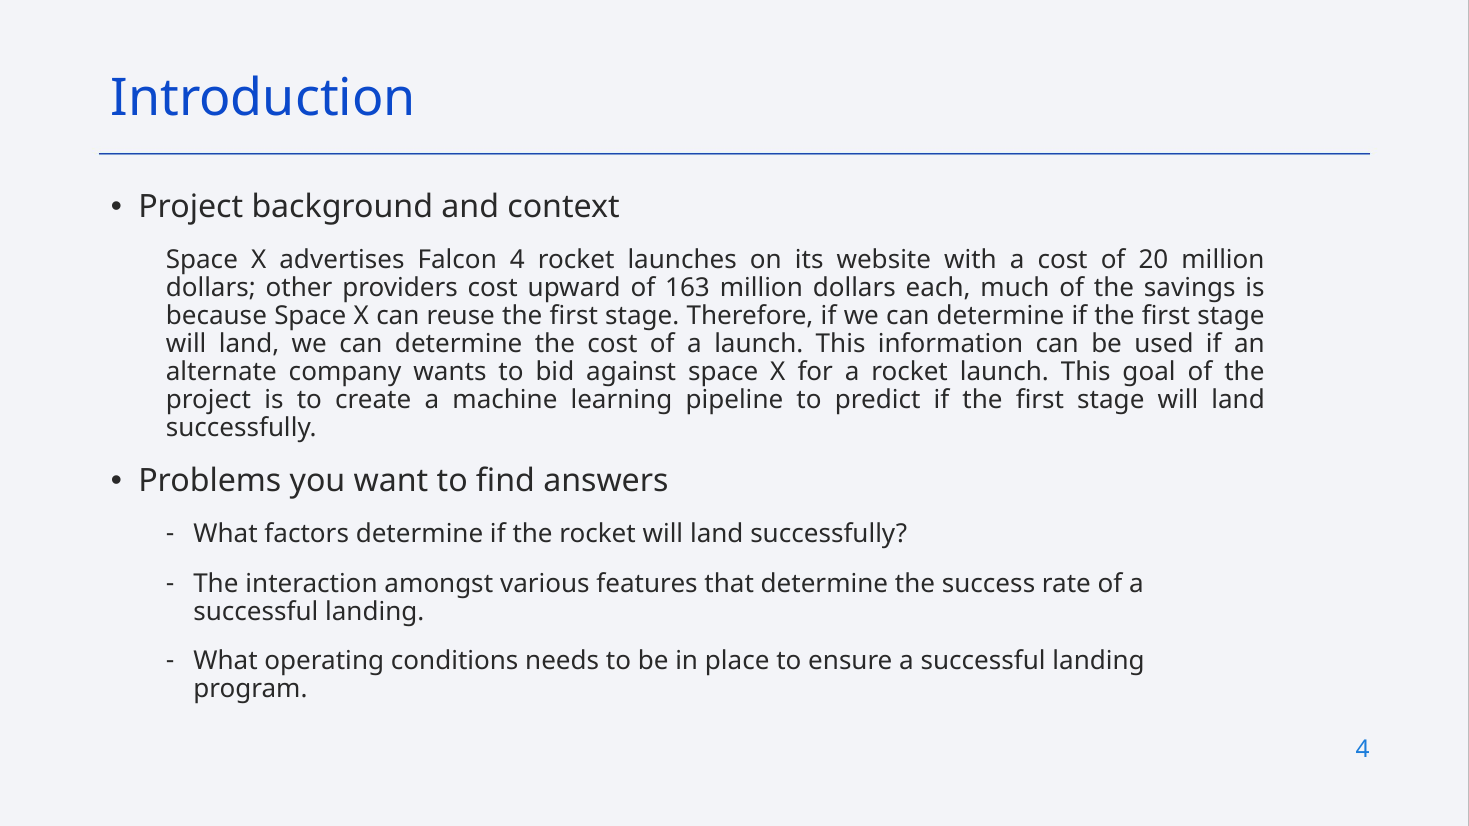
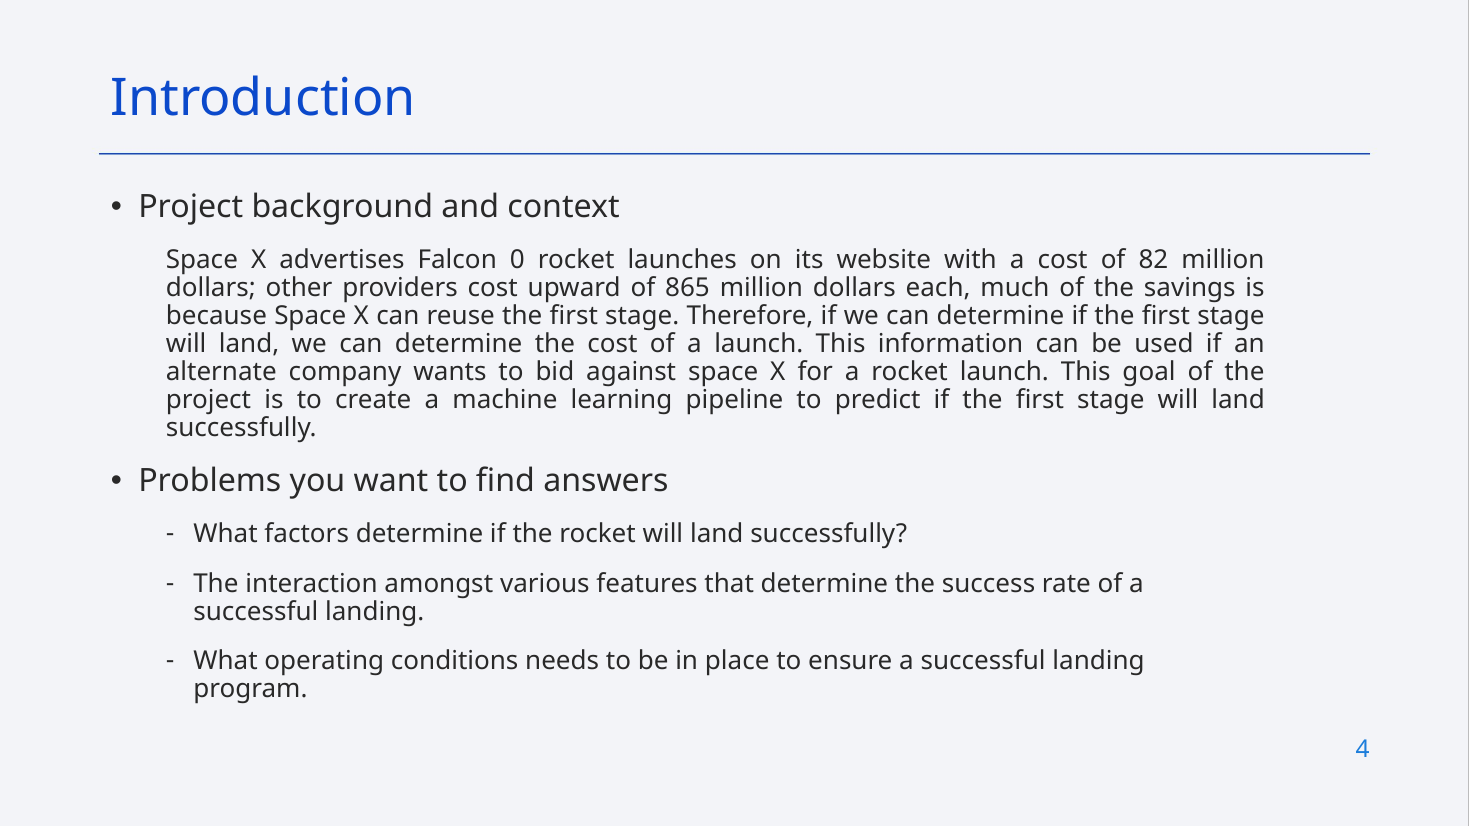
Falcon 4: 4 -> 0
20: 20 -> 82
163: 163 -> 865
